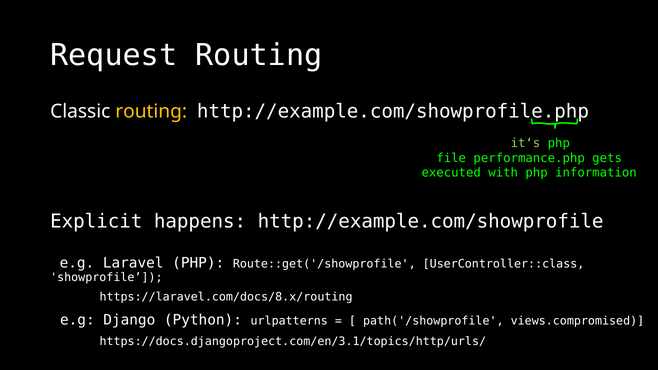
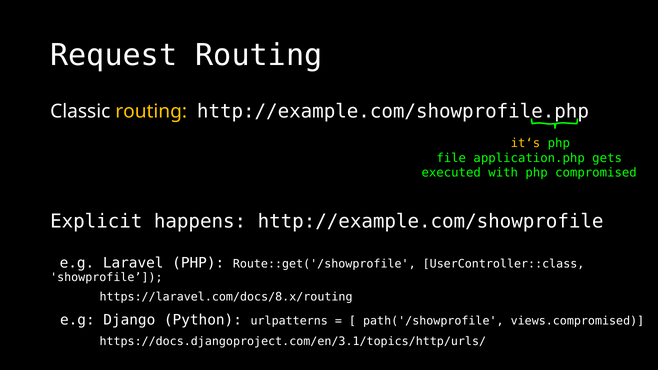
it‘s colour: light green -> yellow
performance.php: performance.php -> application.php
information: information -> compromised
